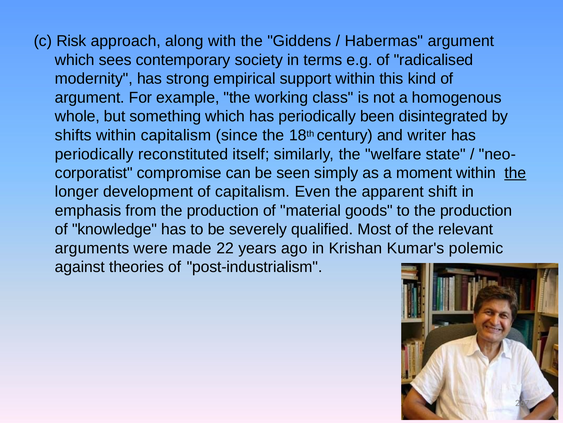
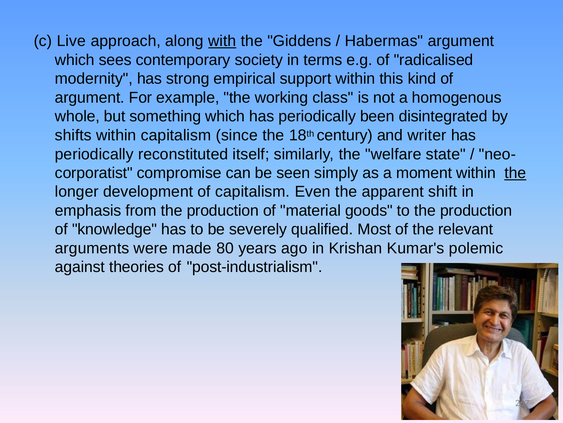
Risk: Risk -> Live
with underline: none -> present
22: 22 -> 80
